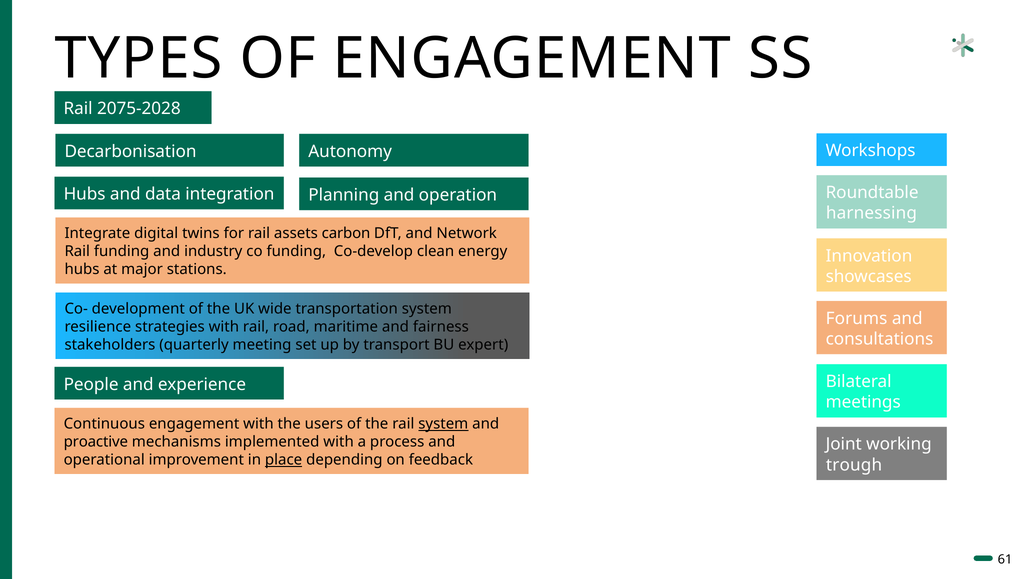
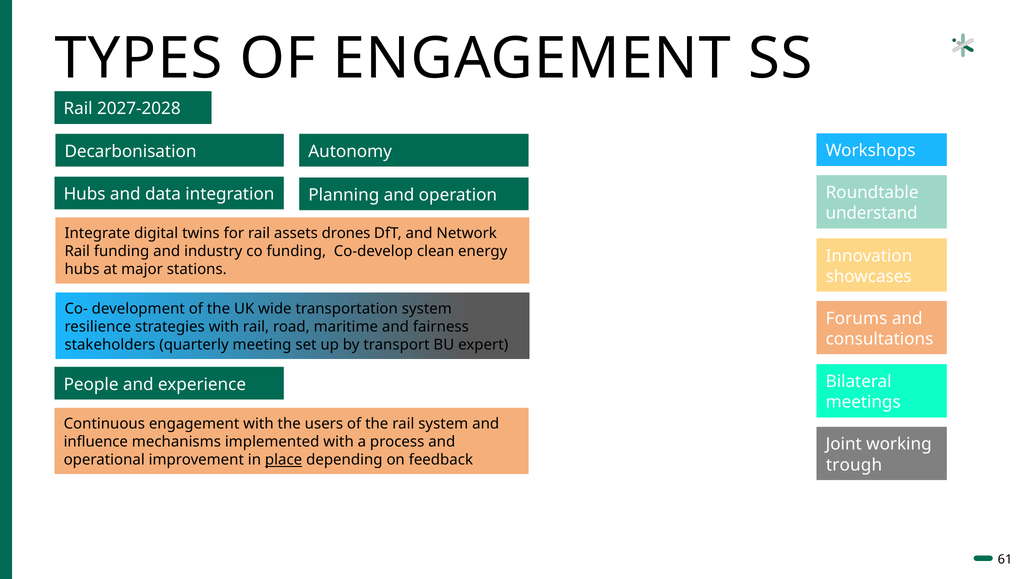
2075-2028: 2075-2028 -> 2027-2028
harnessing: harnessing -> understand
carbon: carbon -> drones
system at (443, 424) underline: present -> none
proactive: proactive -> influence
